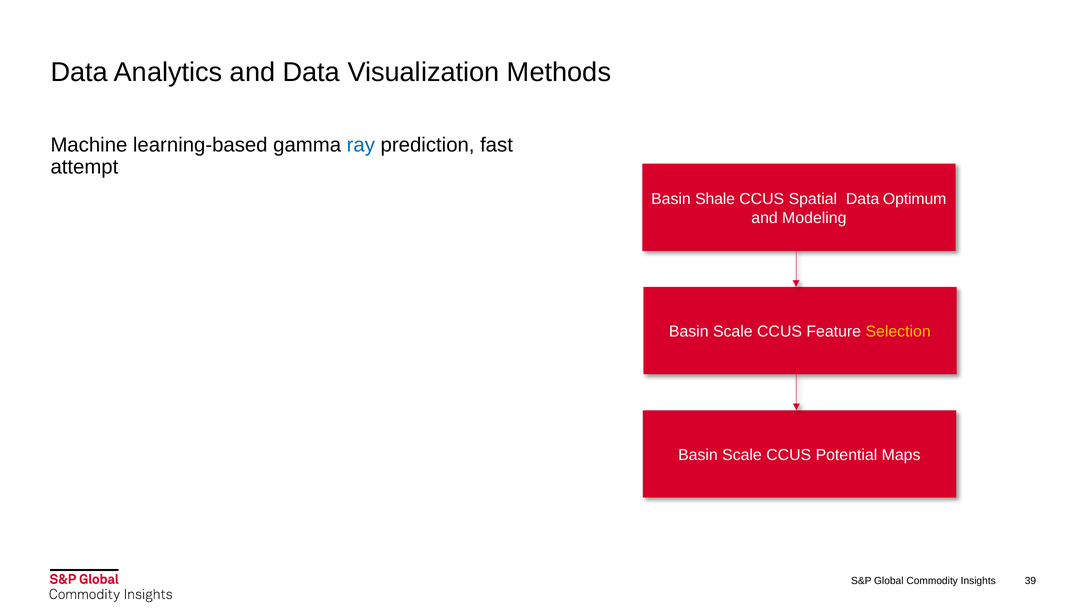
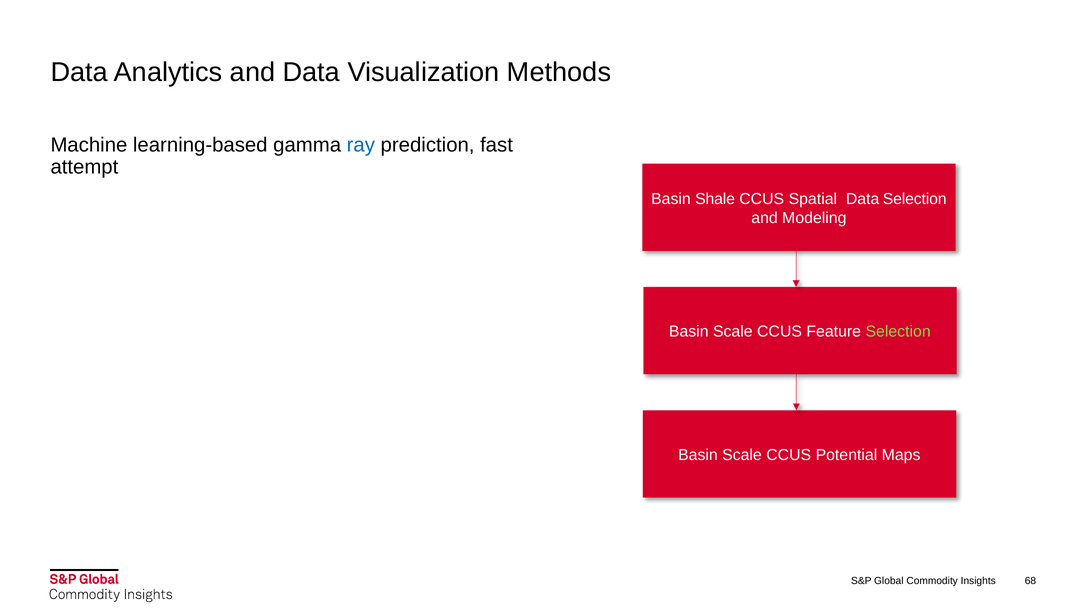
Data Optimum: Optimum -> Selection
Selection at (898, 332) colour: yellow -> light green
39: 39 -> 68
